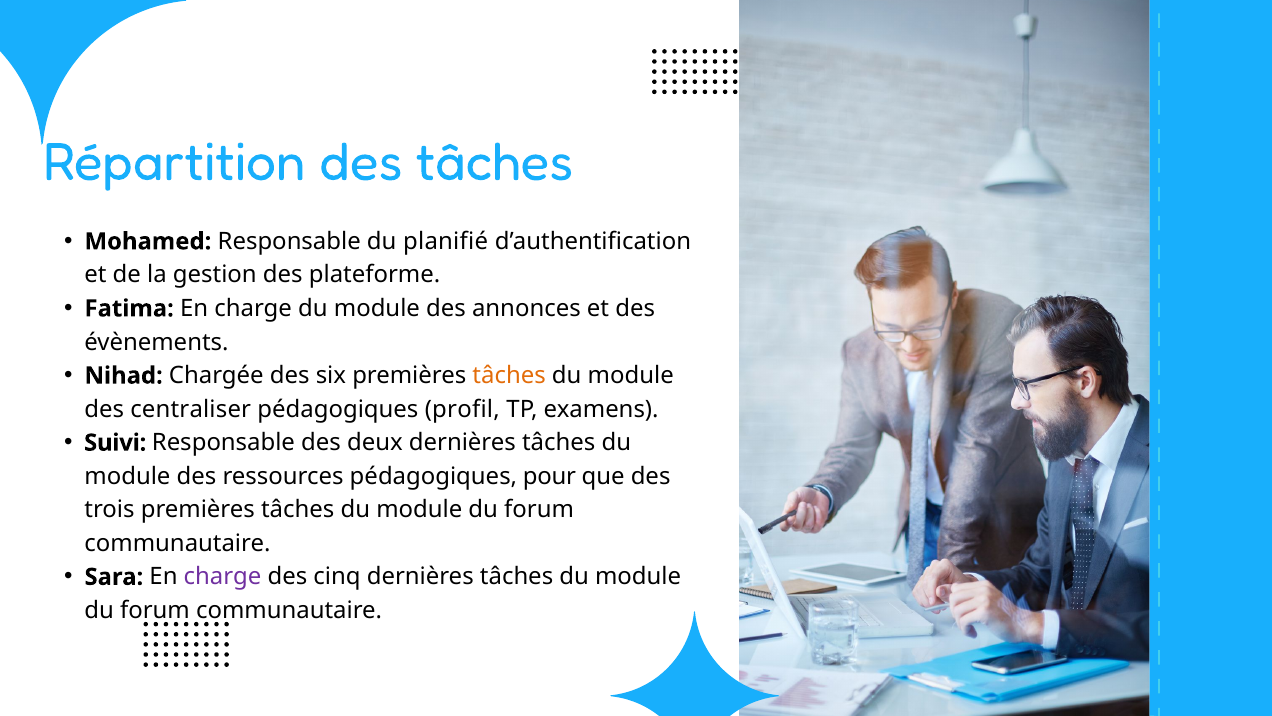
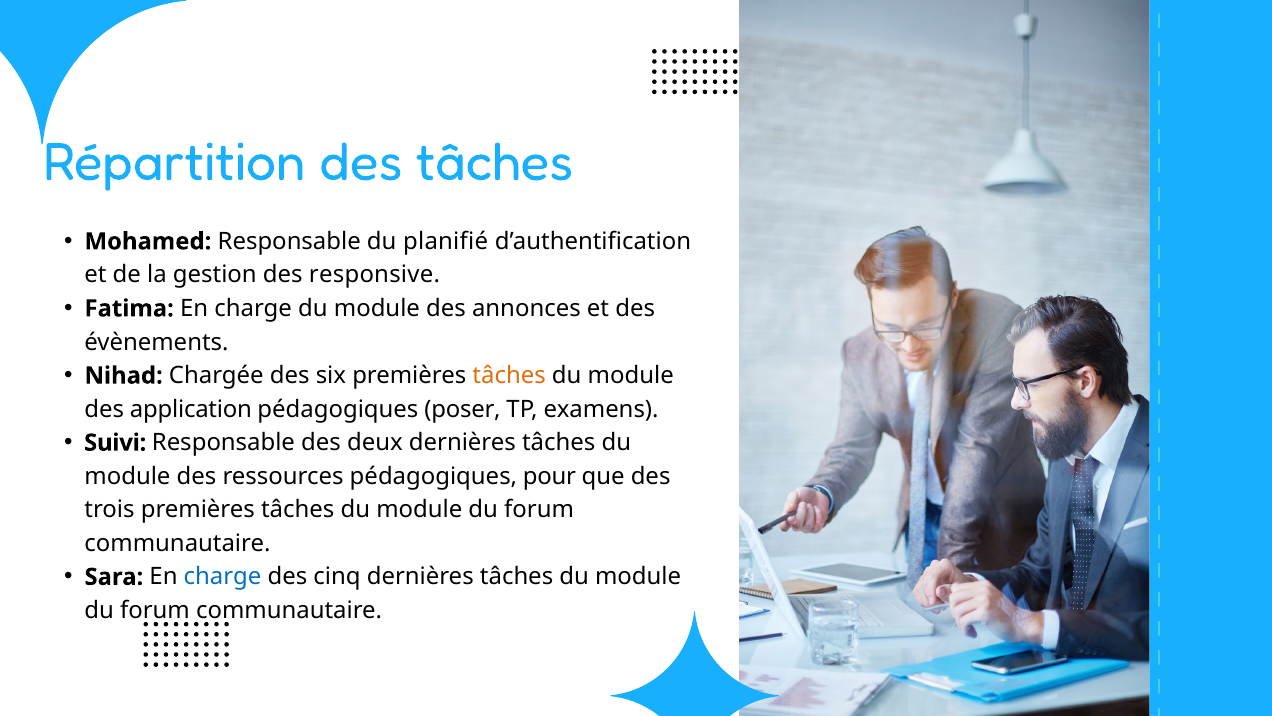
plateforme: plateforme -> responsive
centraliser: centraliser -> application
profil: profil -> poser
charge at (223, 577) colour: purple -> blue
